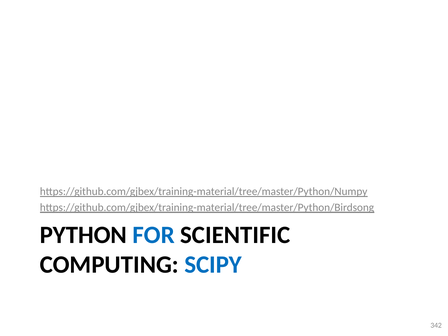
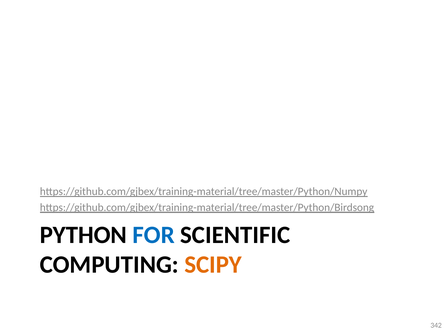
SCIPY colour: blue -> orange
